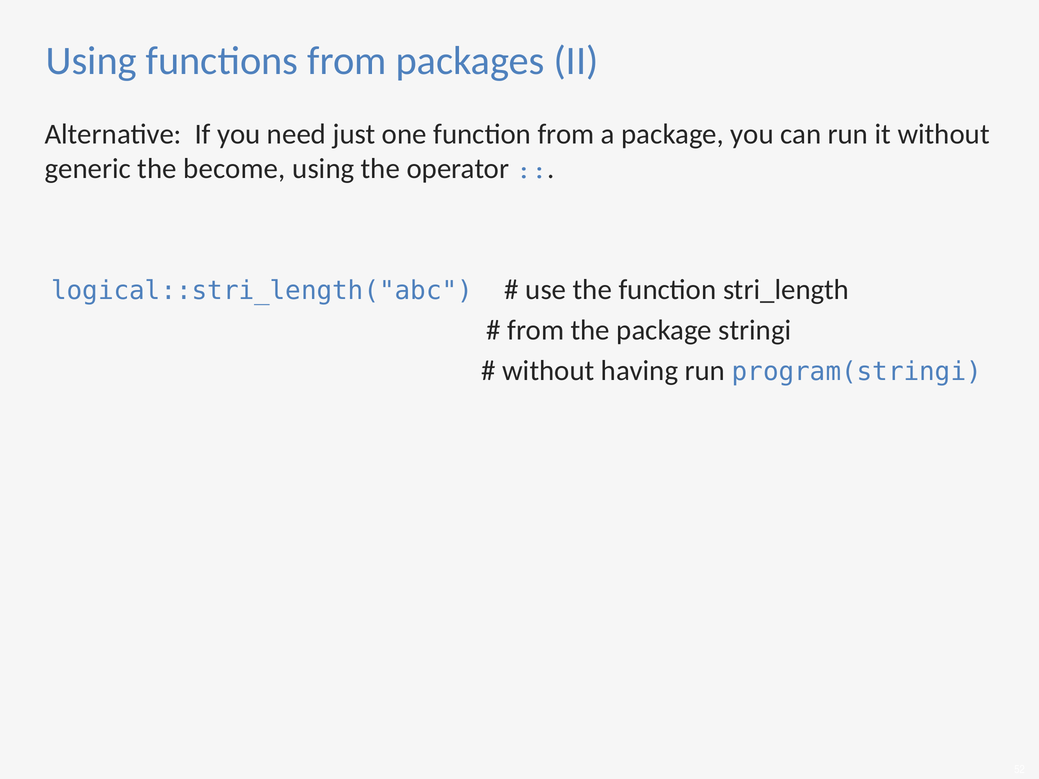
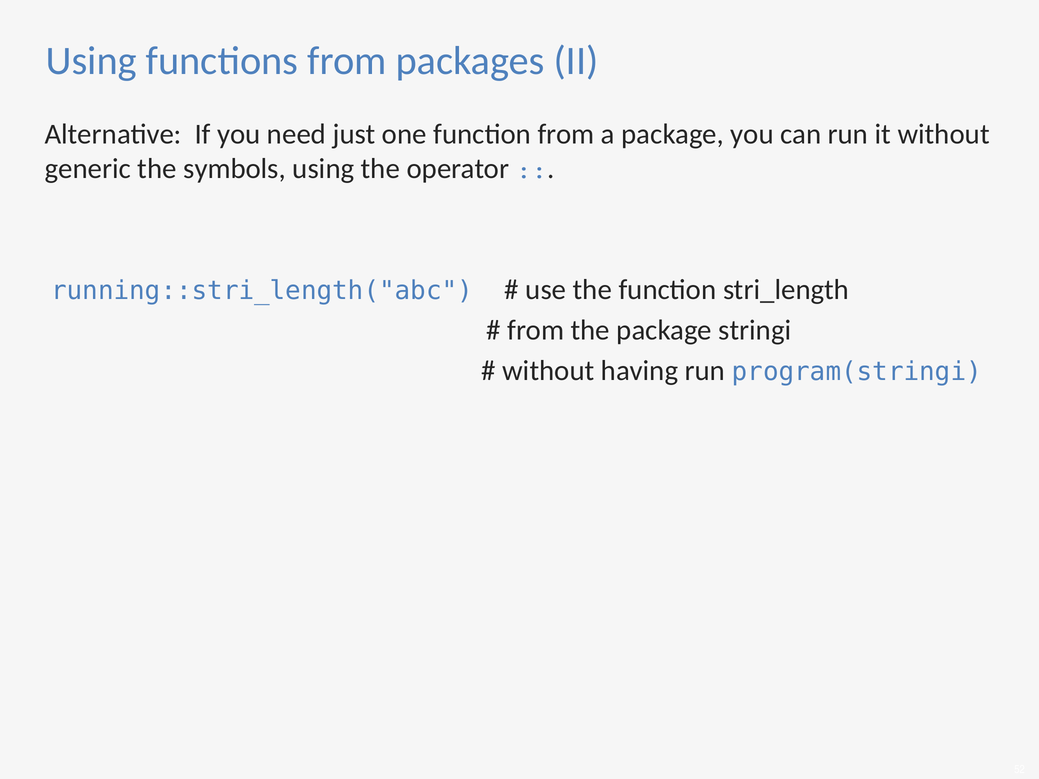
become: become -> symbols
logical::stri_length("abc: logical::stri_length("abc -> running::stri_length("abc
